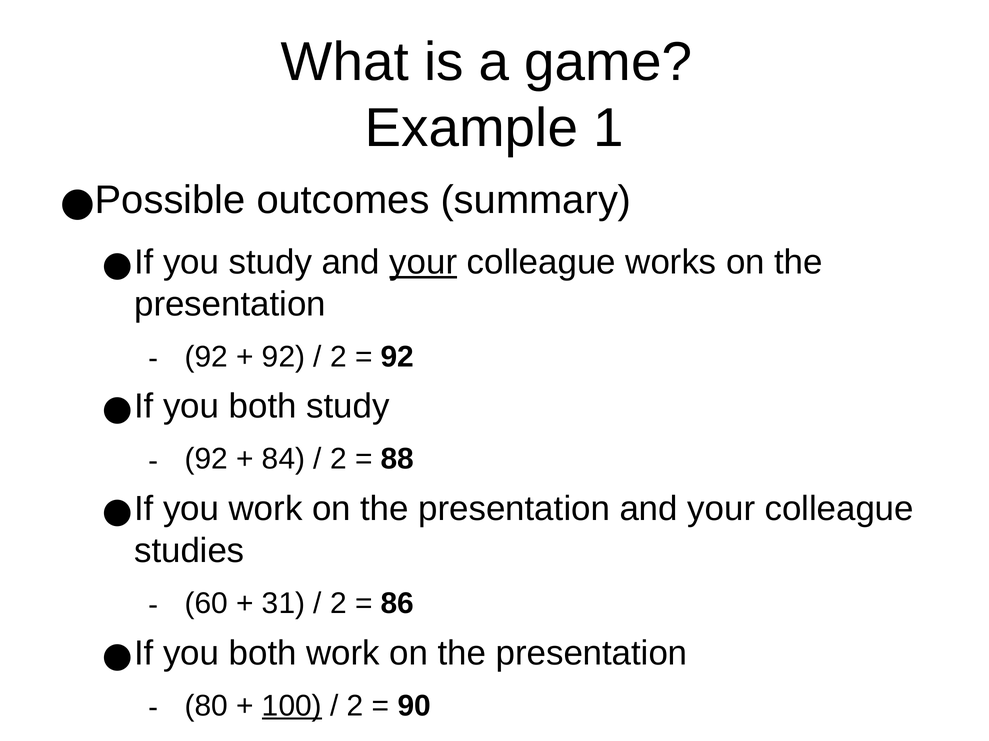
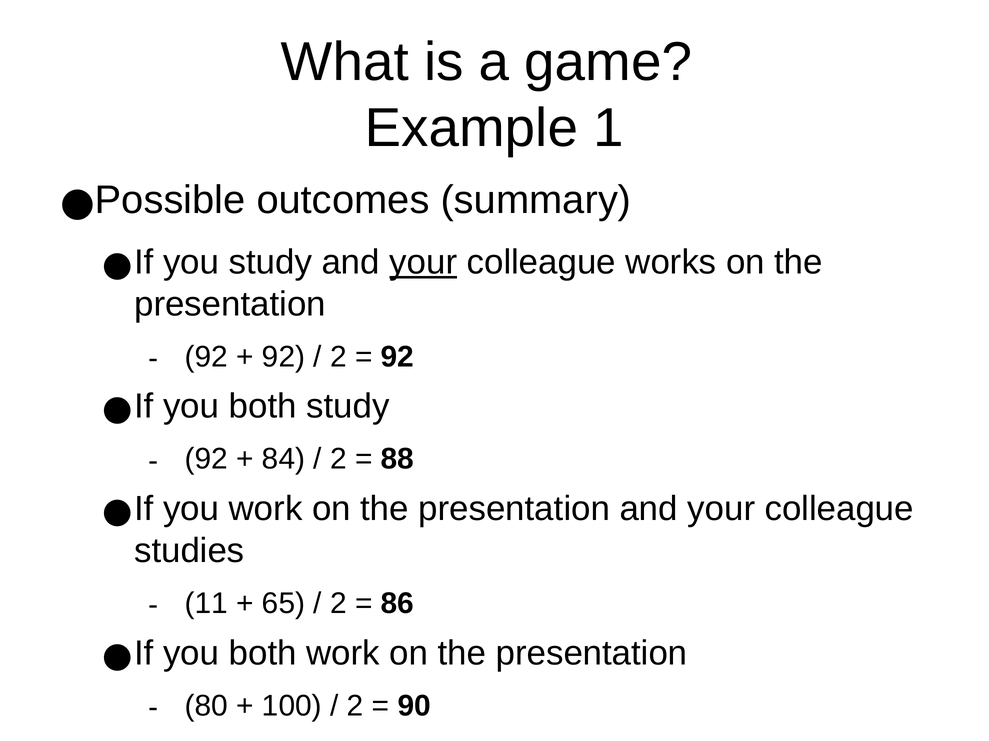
60: 60 -> 11
31: 31 -> 65
100 underline: present -> none
